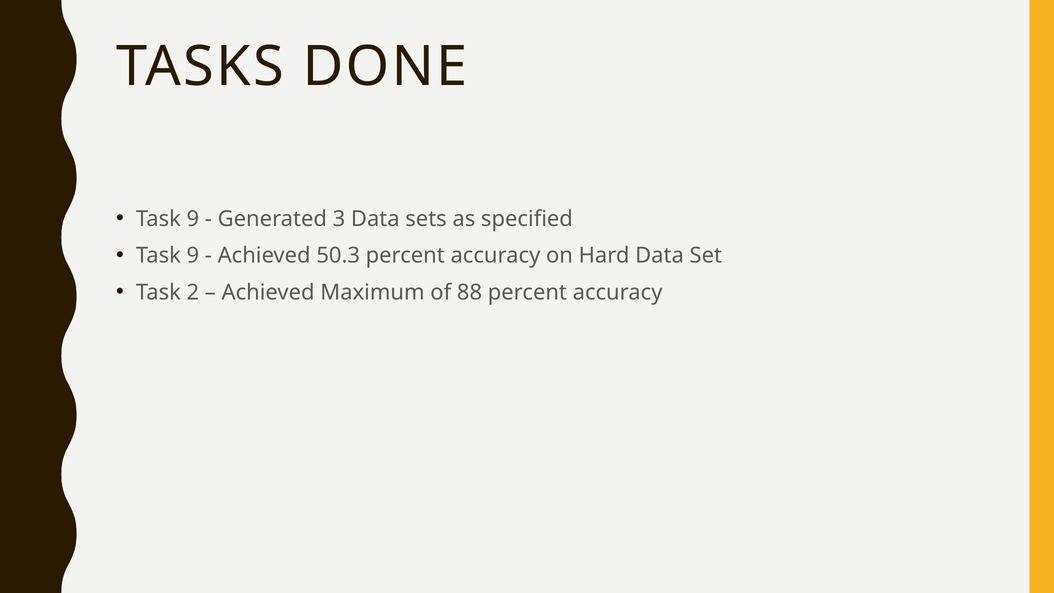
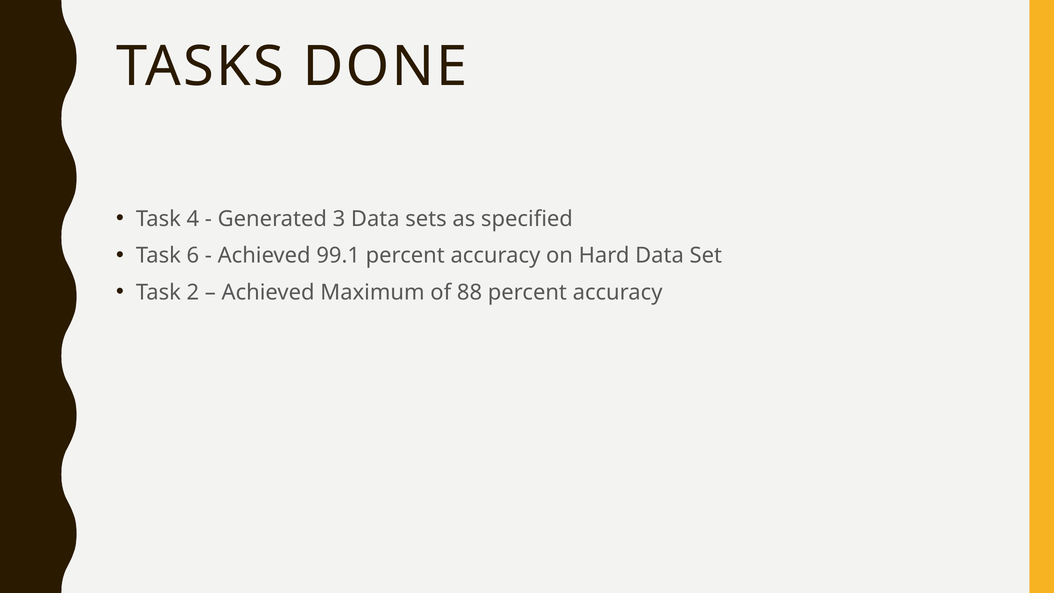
9 at (193, 219): 9 -> 4
9 at (193, 256): 9 -> 6
50.3: 50.3 -> 99.1
